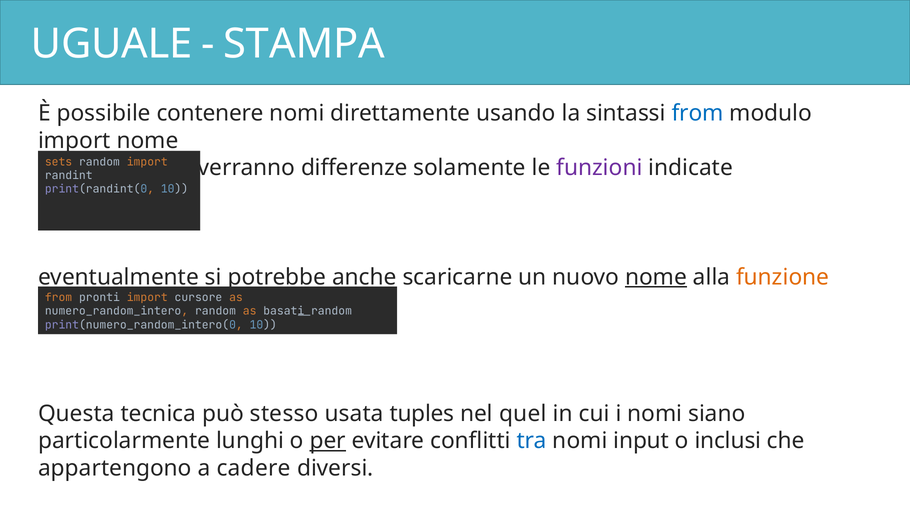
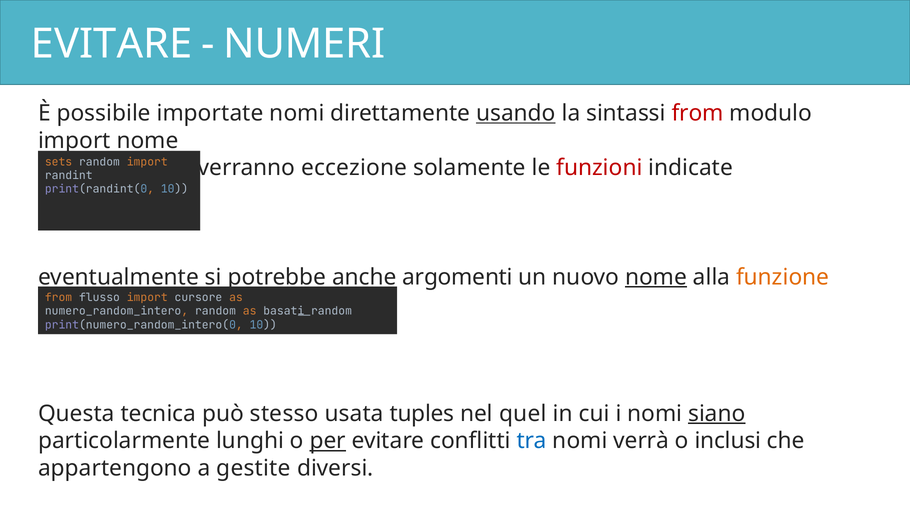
UGUALE at (112, 44): UGUALE -> EVITARE
STAMPA: STAMPA -> NUMERI
contenere: contenere -> importate
usando underline: none -> present
from at (698, 113) colour: blue -> red
differenze: differenze -> eccezione
funzioni colour: purple -> red
scaricarne: scaricarne -> argomenti
pronti: pronti -> flusso
siano underline: none -> present
input: input -> verrà
cadere: cadere -> gestite
